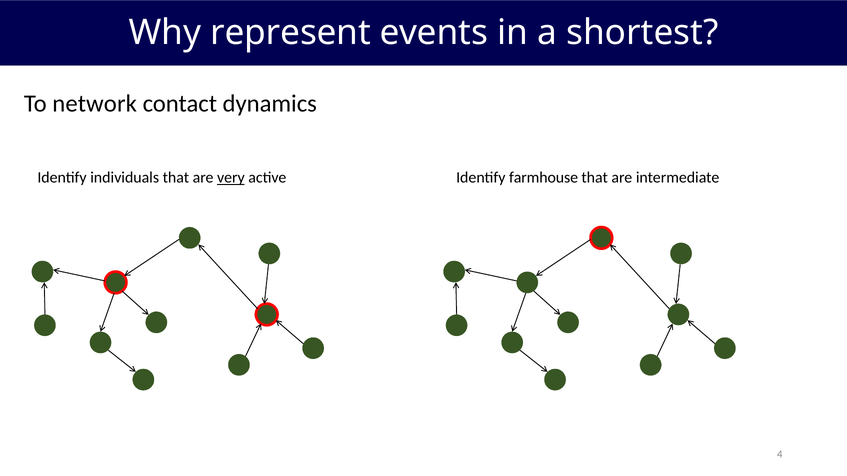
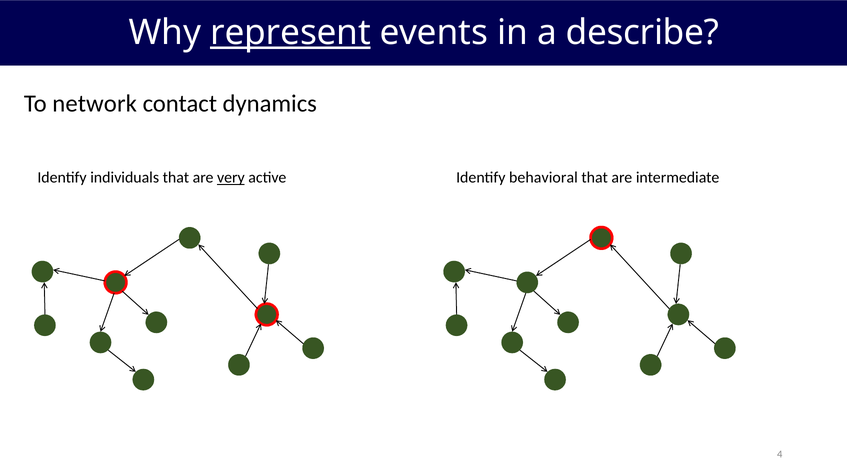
represent underline: none -> present
shortest: shortest -> describe
farmhouse: farmhouse -> behavioral
